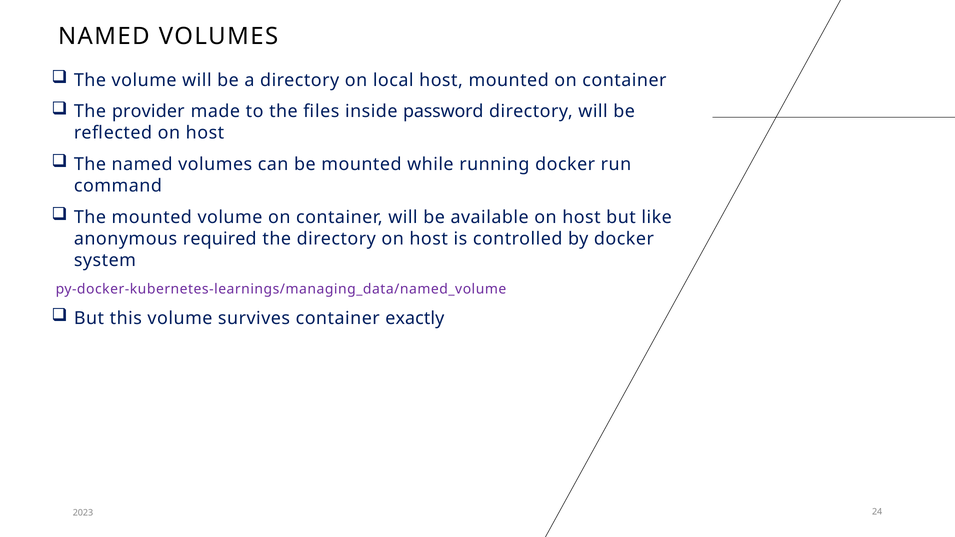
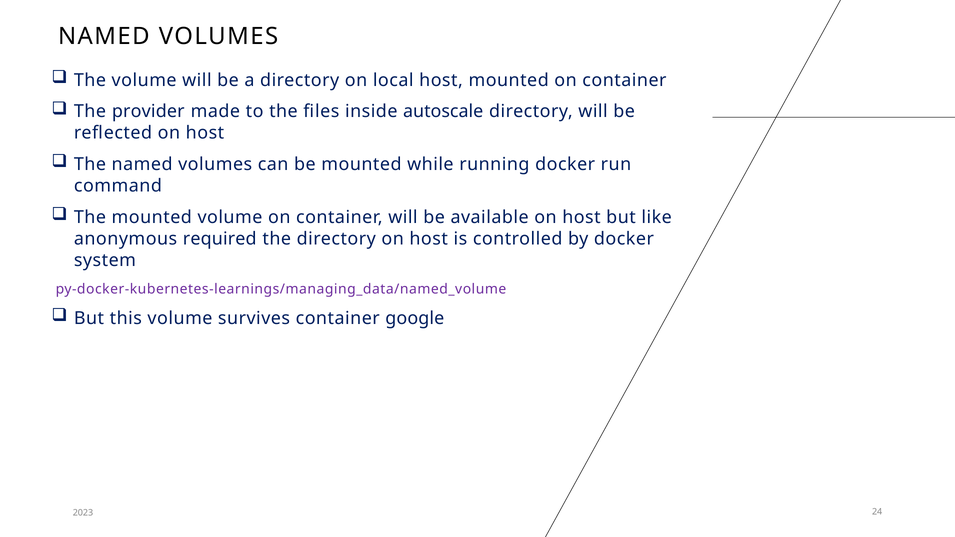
password: password -> autoscale
exactly: exactly -> google
